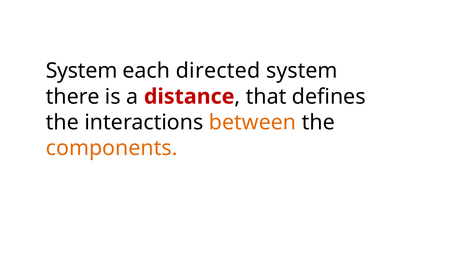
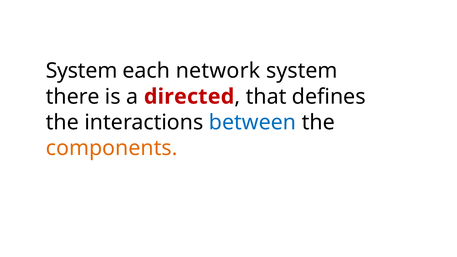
directed: directed -> network
distance: distance -> directed
between colour: orange -> blue
